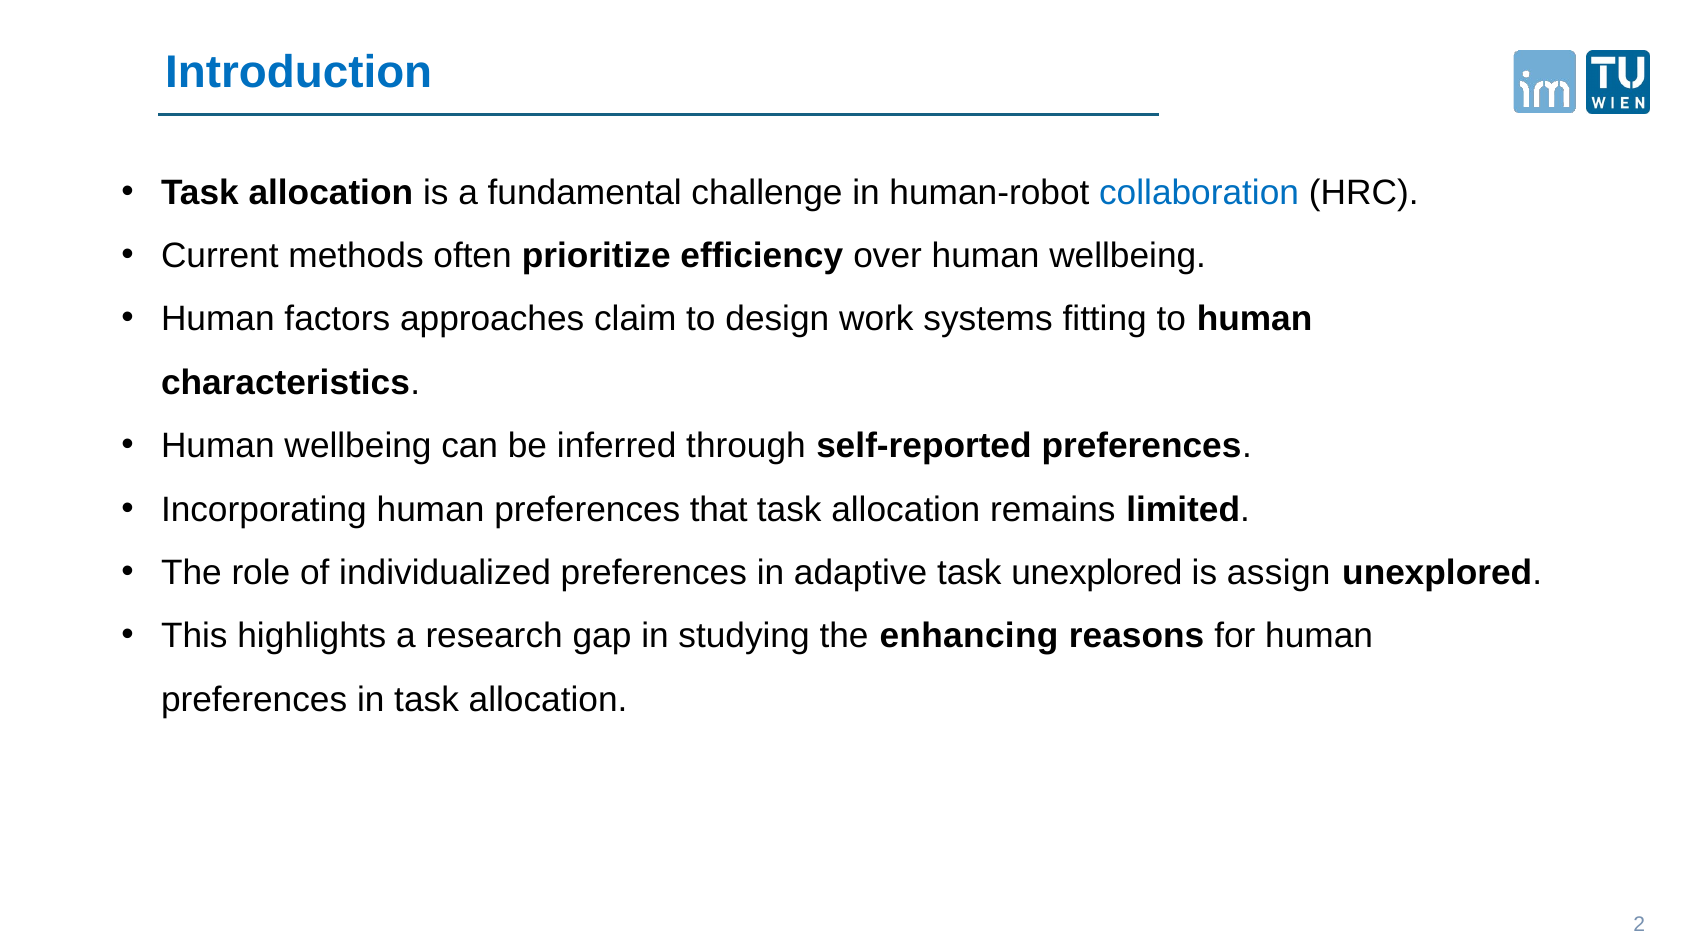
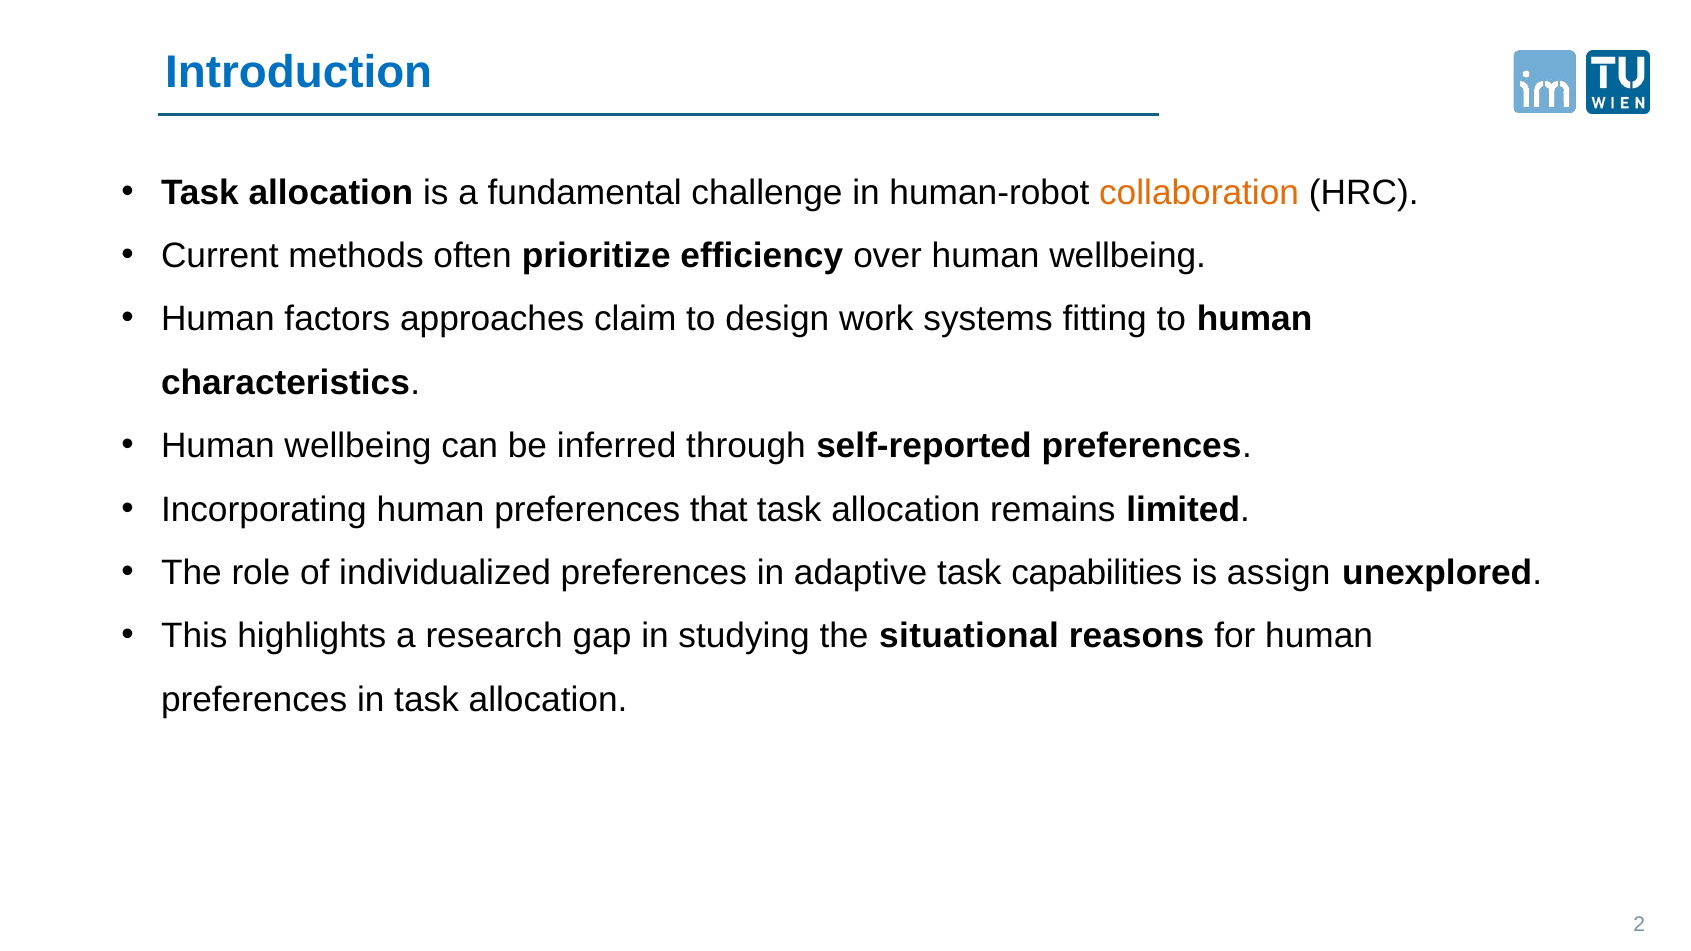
collaboration colour: blue -> orange
task unexplored: unexplored -> capabilities
enhancing: enhancing -> situational
